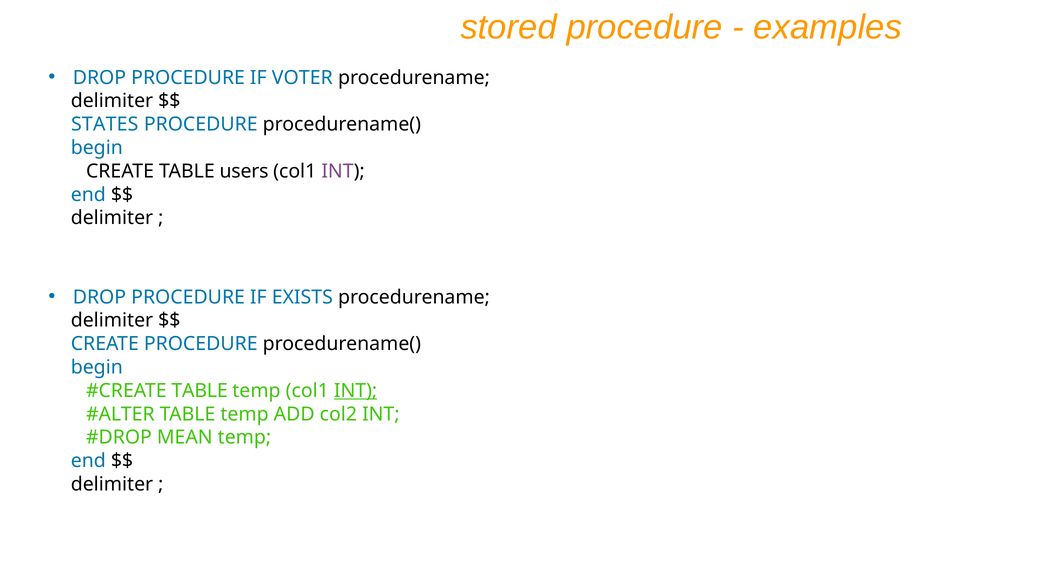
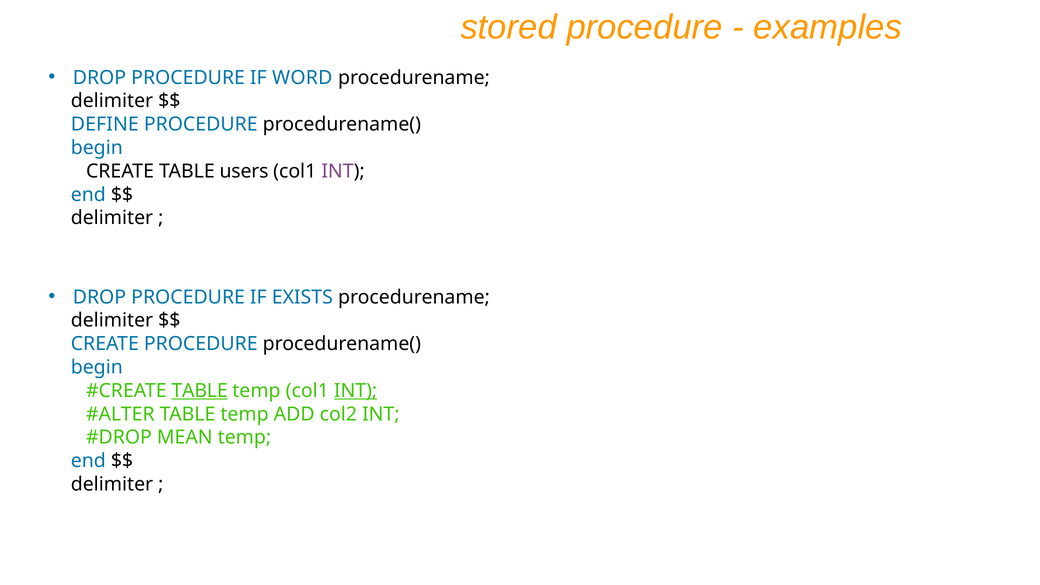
VOTER: VOTER -> WORD
STATES: STATES -> DEFINE
TABLE at (200, 391) underline: none -> present
